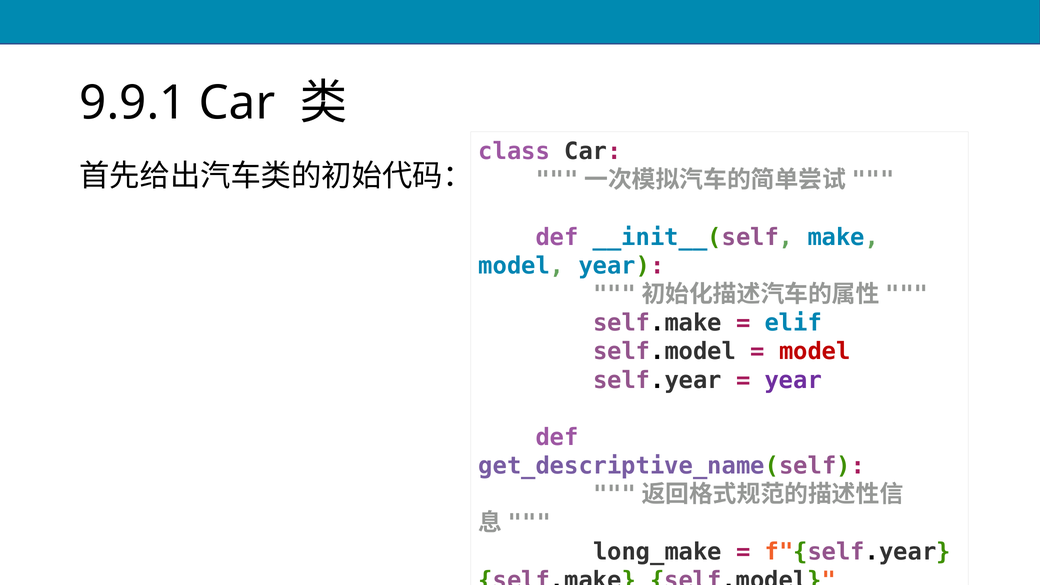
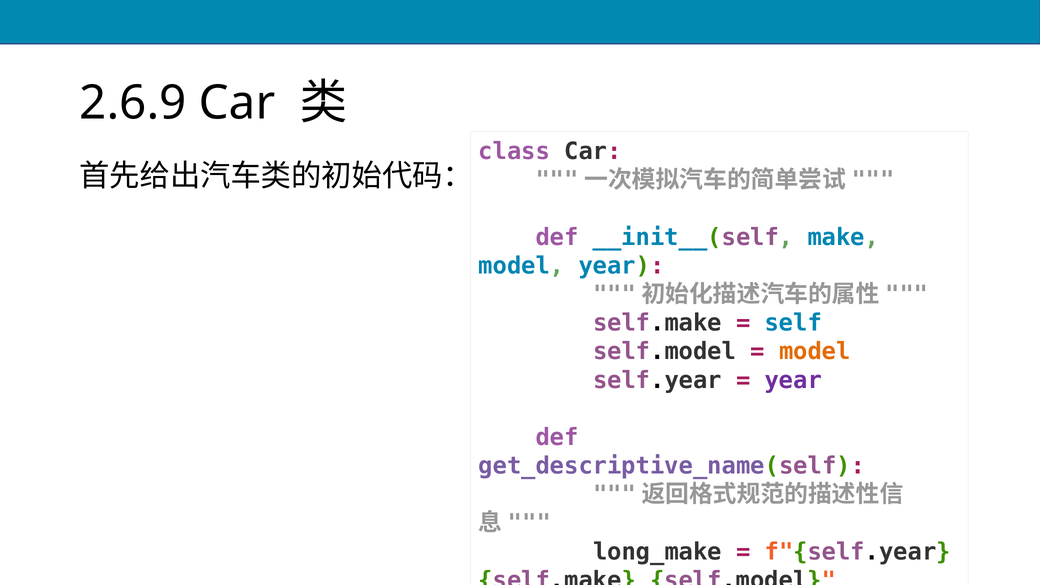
9.9.1: 9.9.1 -> 2.6.9
elif: elif -> self
model at (815, 352) colour: red -> orange
